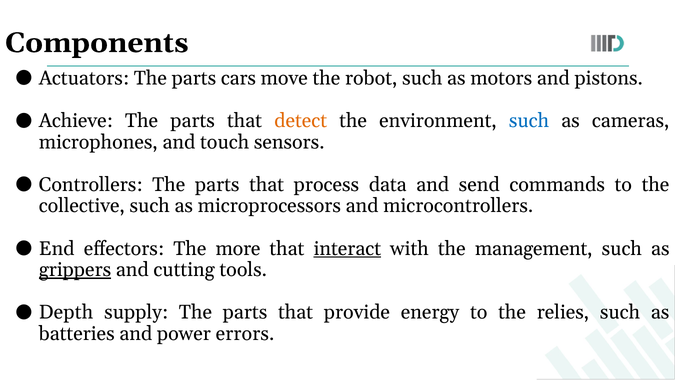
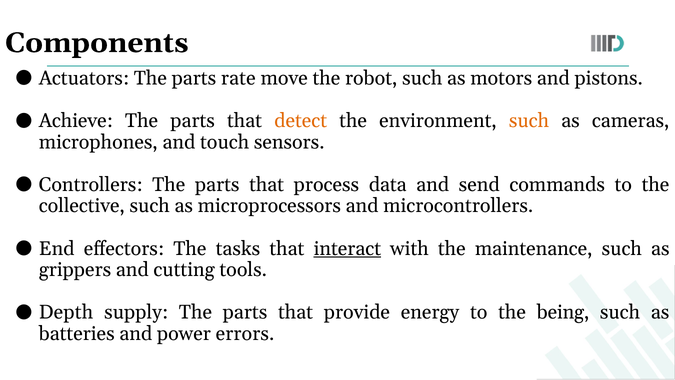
cars: cars -> rate
such at (529, 121) colour: blue -> orange
more: more -> tasks
management: management -> maintenance
grippers underline: present -> none
relies: relies -> being
